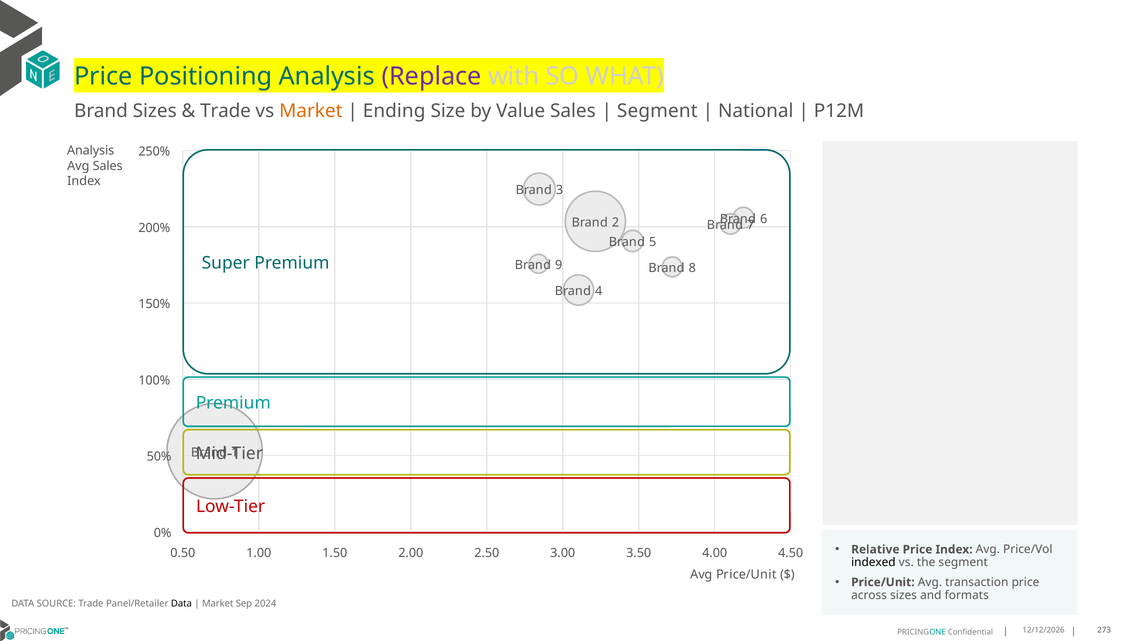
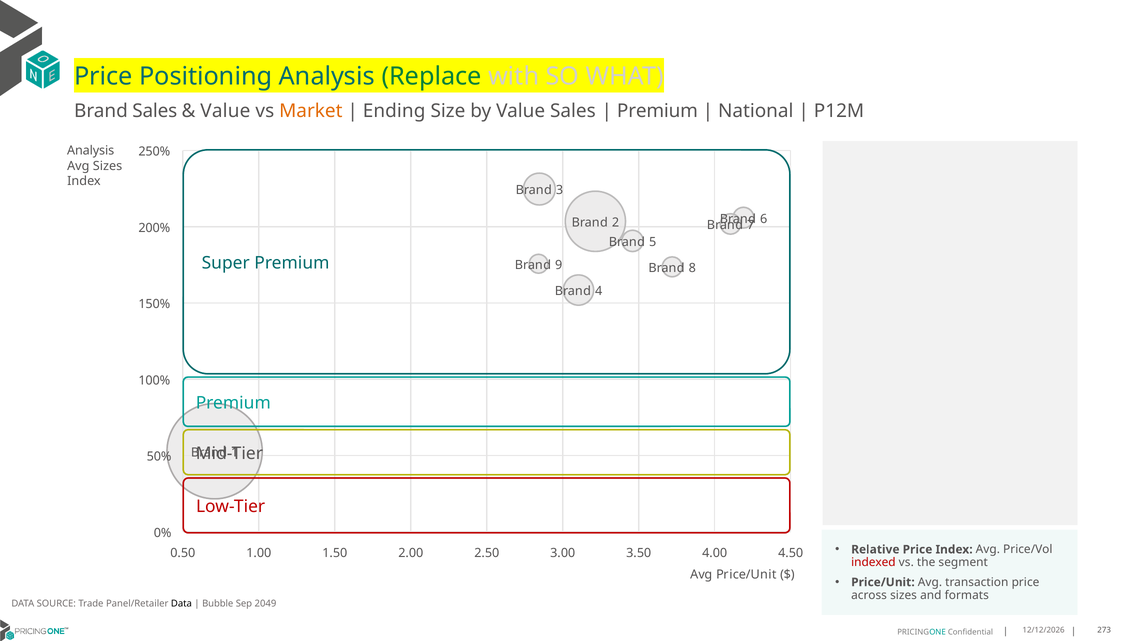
Replace colour: purple -> green
Brand Sizes: Sizes -> Sales
Trade at (226, 111): Trade -> Value
Segment at (657, 111): Segment -> Premium
Avg Sales: Sales -> Sizes
indexed colour: black -> red
Market at (218, 603): Market -> Bubble
2024: 2024 -> 2049
